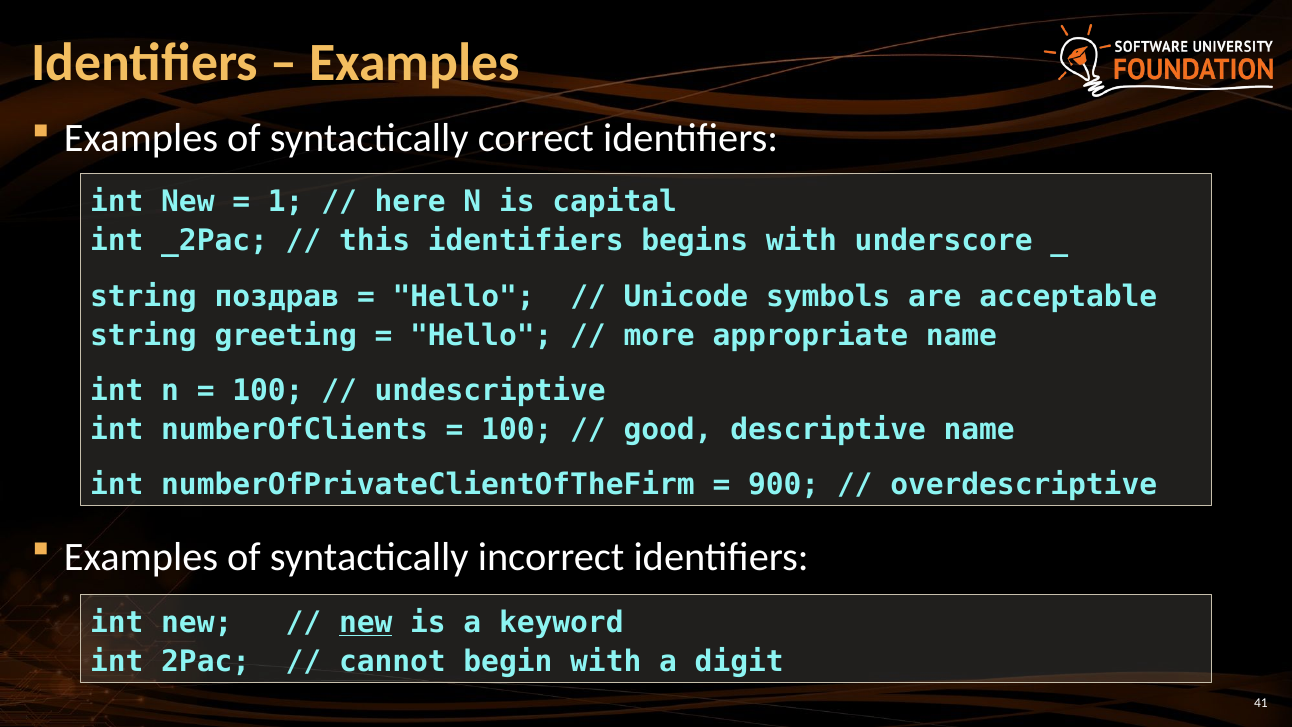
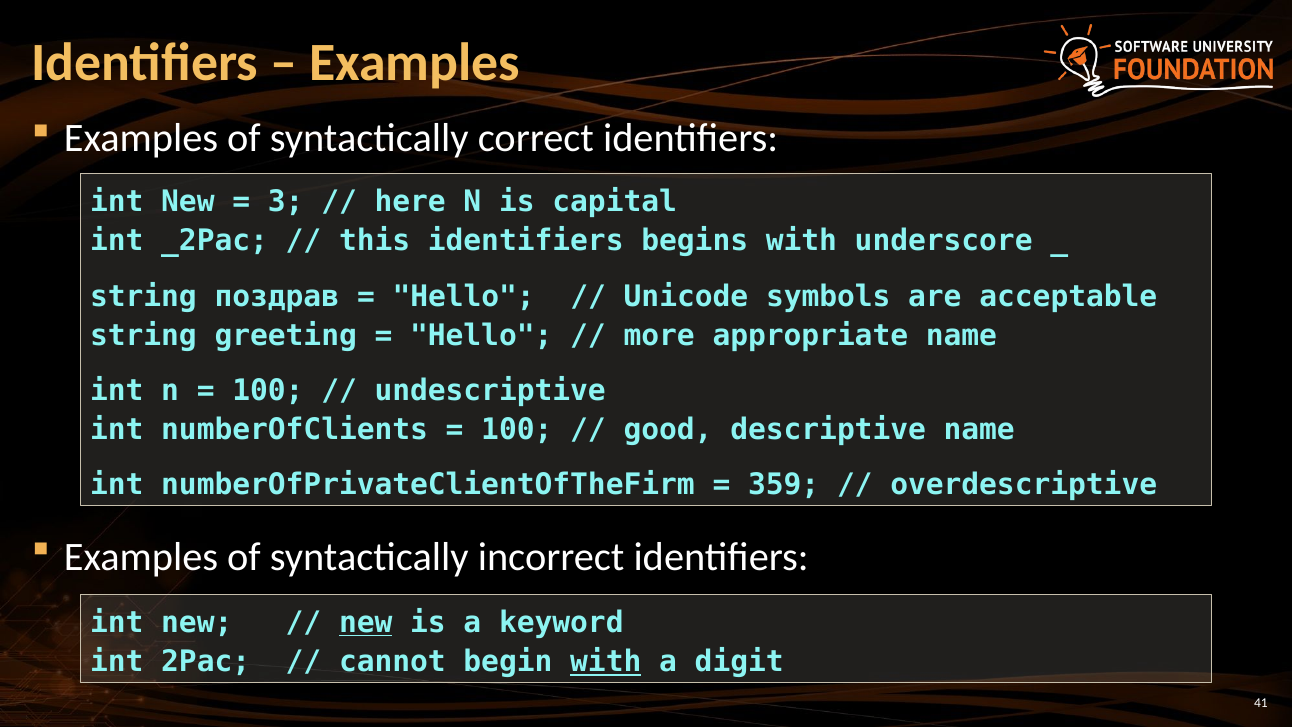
1: 1 -> 3
900: 900 -> 359
with at (606, 662) underline: none -> present
